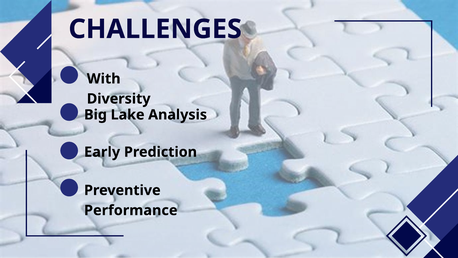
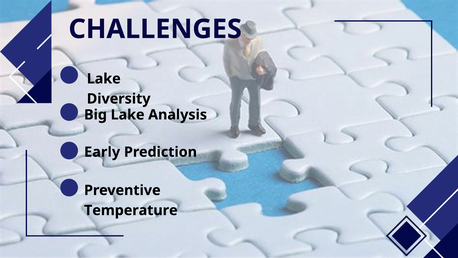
With at (104, 79): With -> Lake
Performance: Performance -> Temperature
